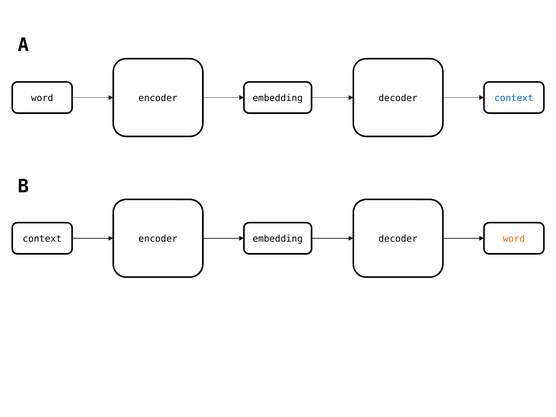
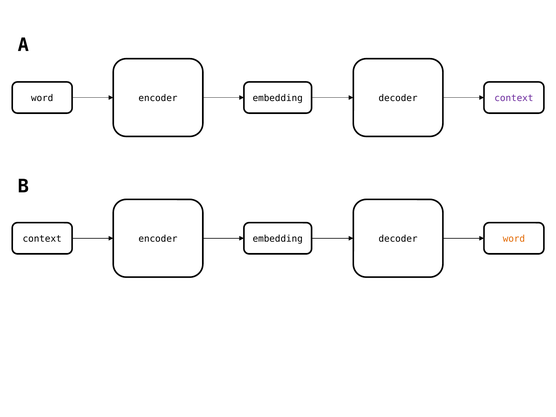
context at (514, 98) colour: blue -> purple
